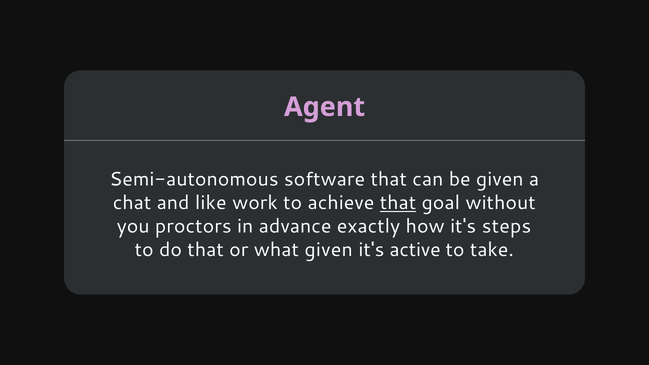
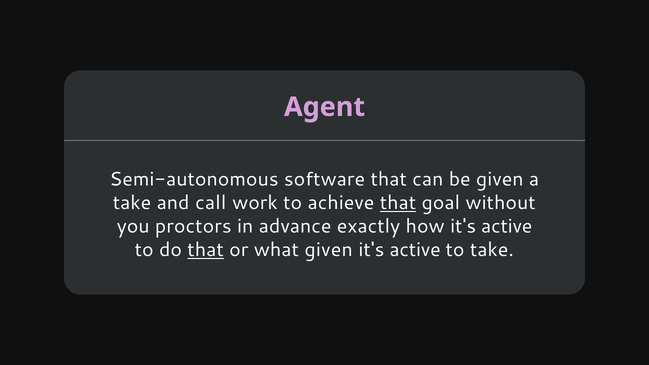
chat at (132, 203): chat -> take
like: like -> call
how it's steps: steps -> active
that at (206, 250) underline: none -> present
